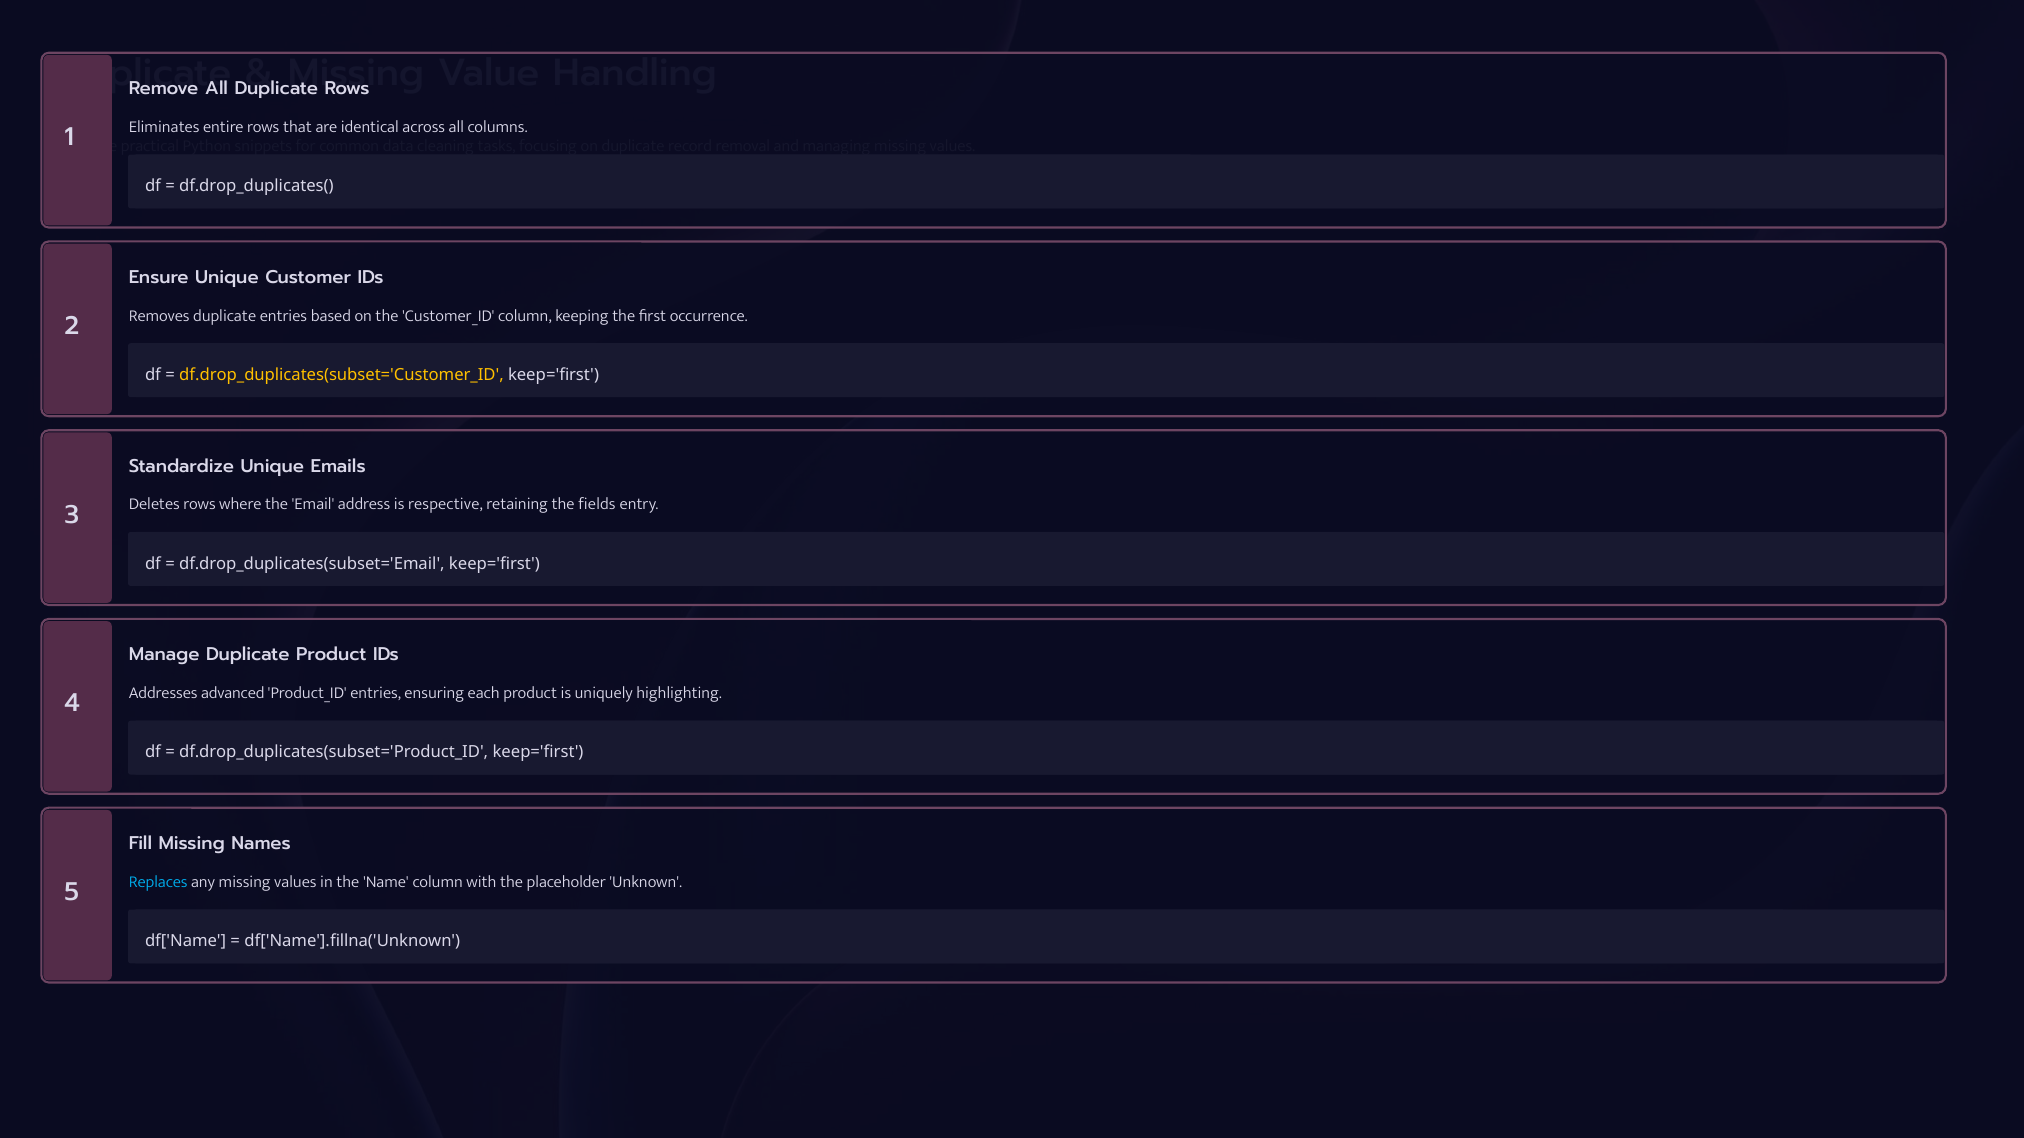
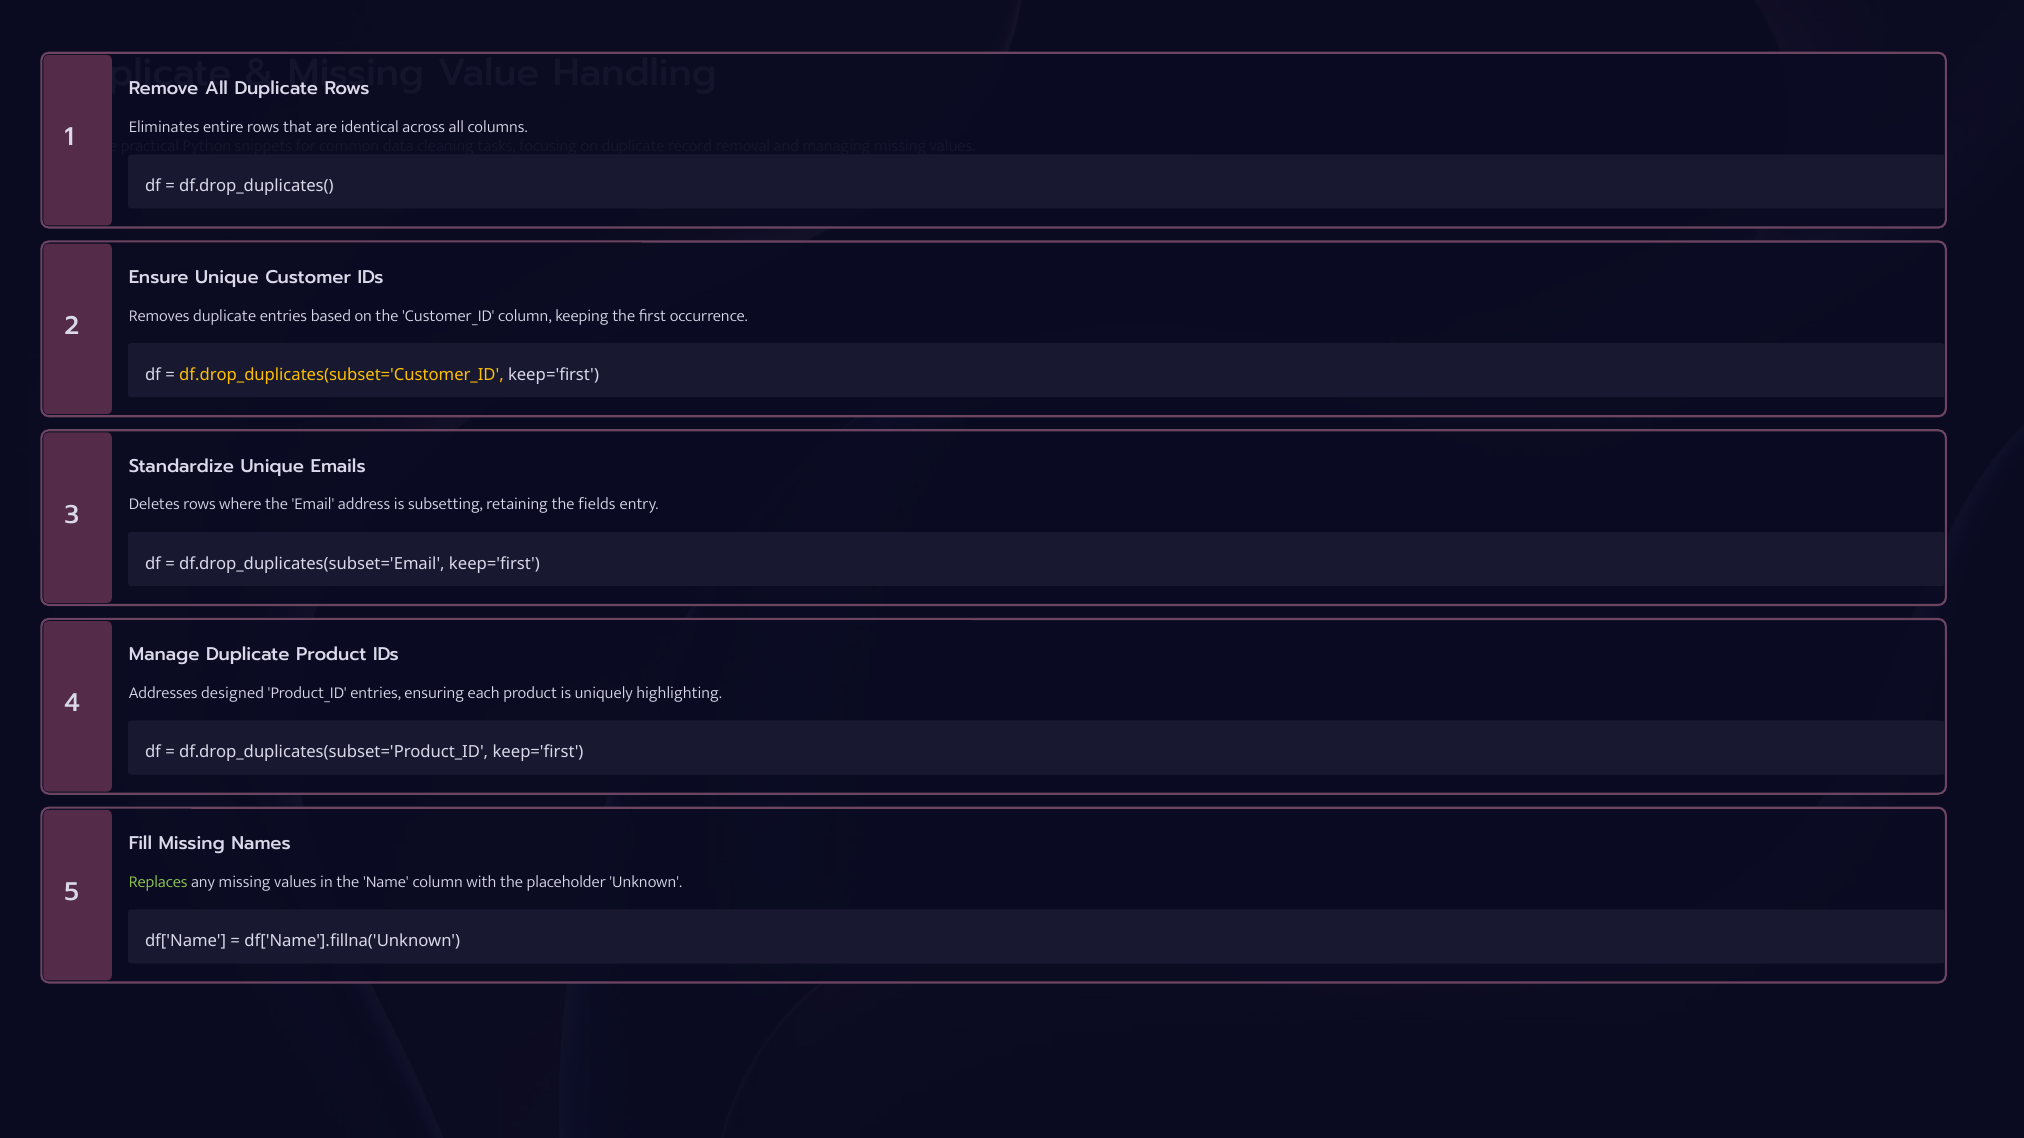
respective: respective -> subsetting
advanced: advanced -> designed
Replaces colour: light blue -> light green
